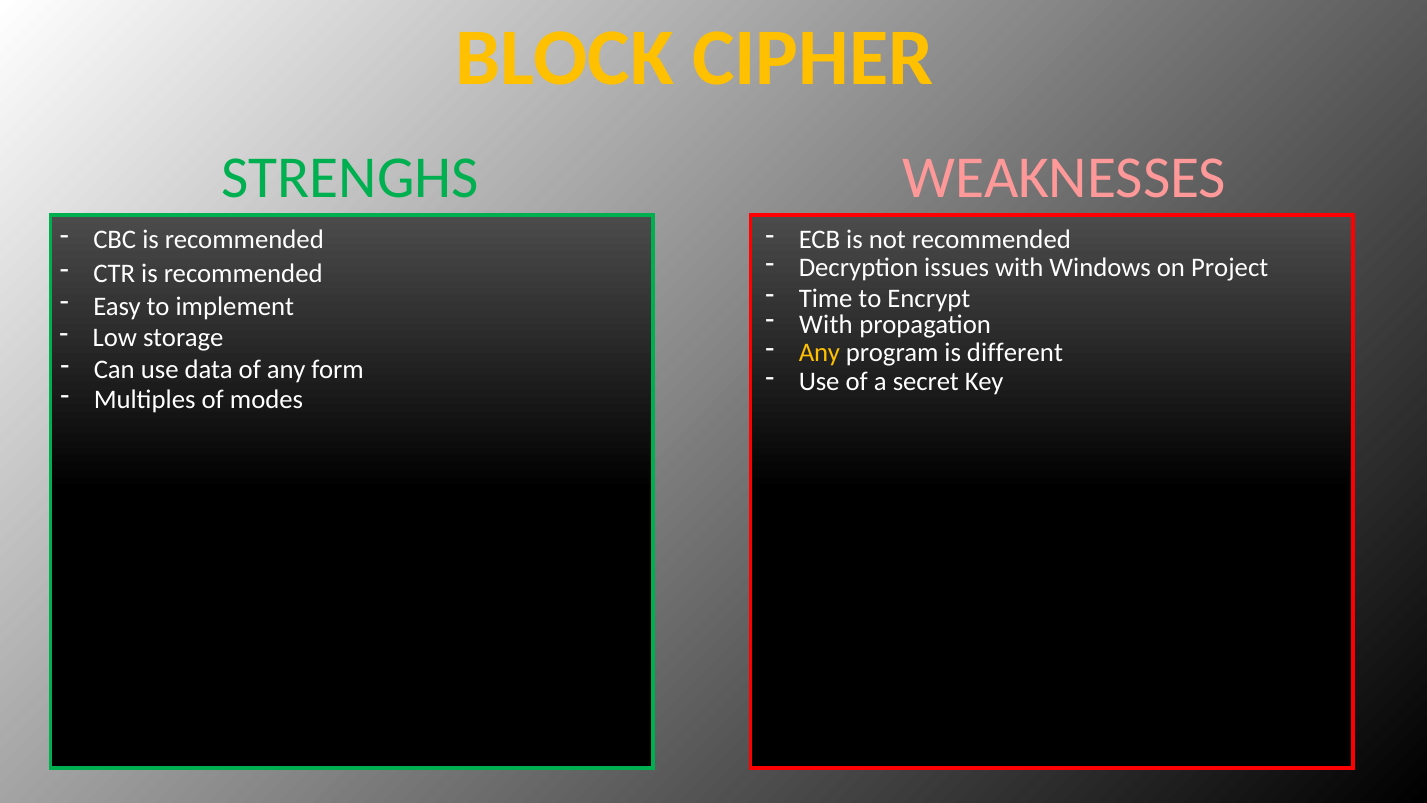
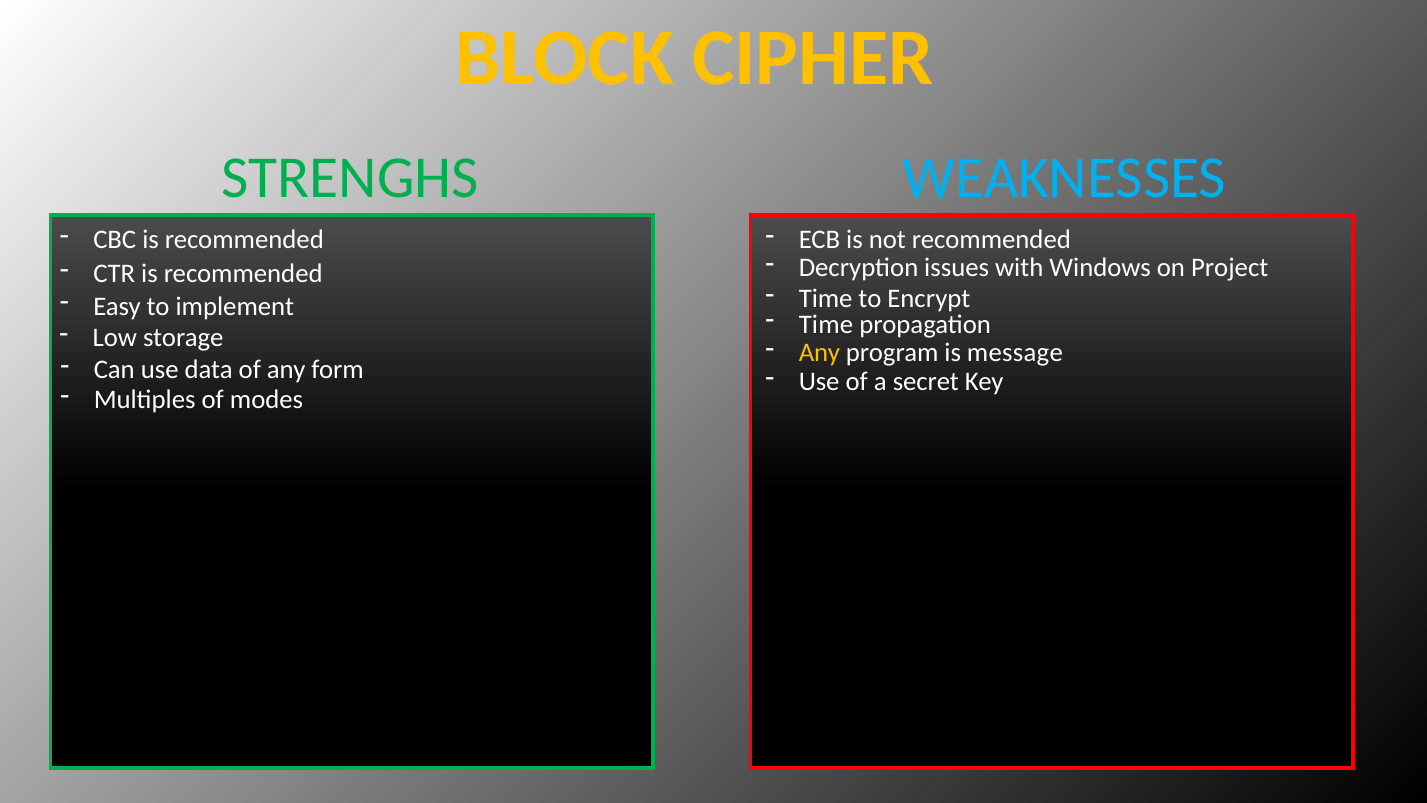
WEAKNESSES colour: pink -> light blue
With at (826, 324): With -> Time
different: different -> message
